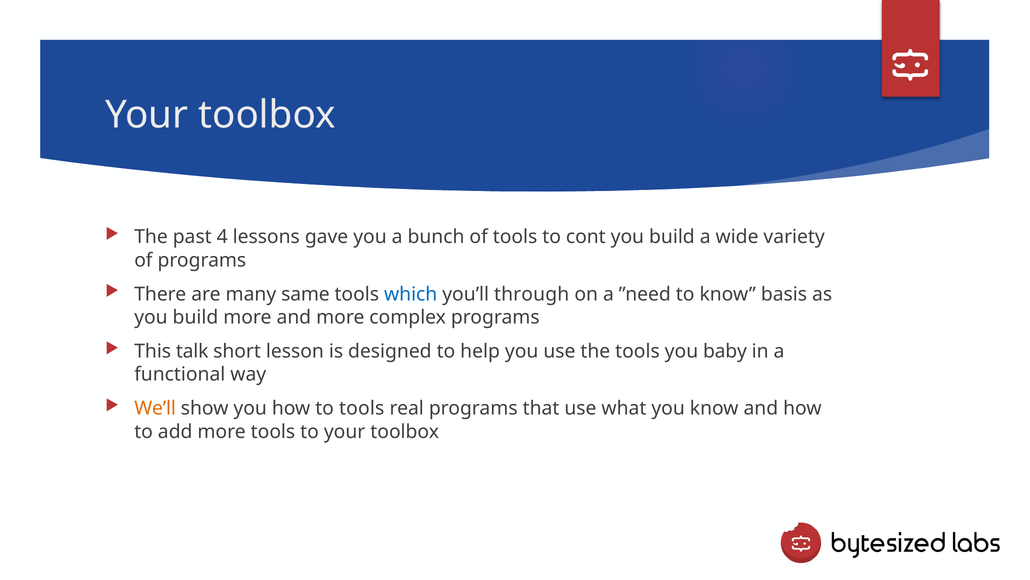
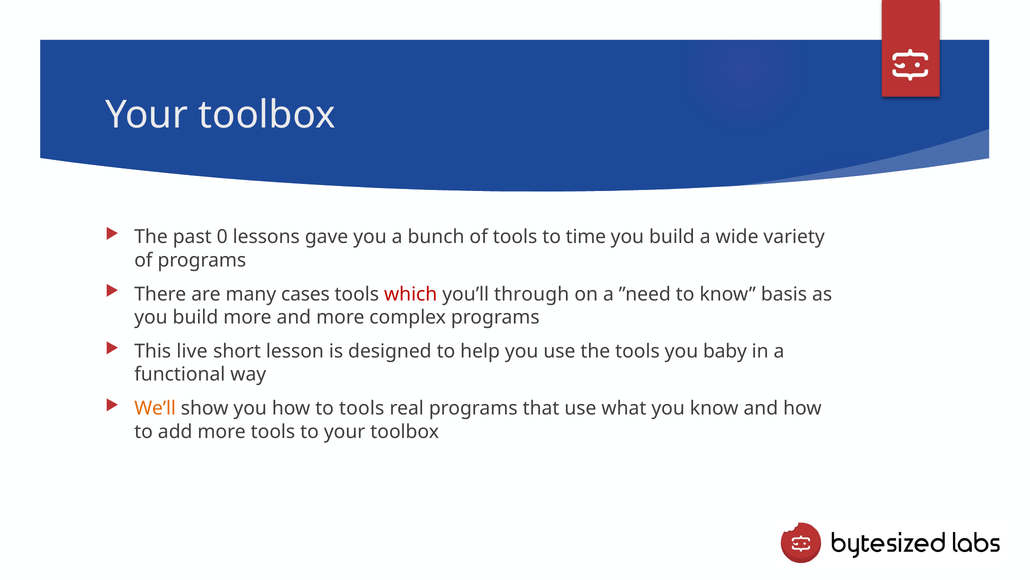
4: 4 -> 0
cont: cont -> time
same: same -> cases
which colour: blue -> red
talk: talk -> live
